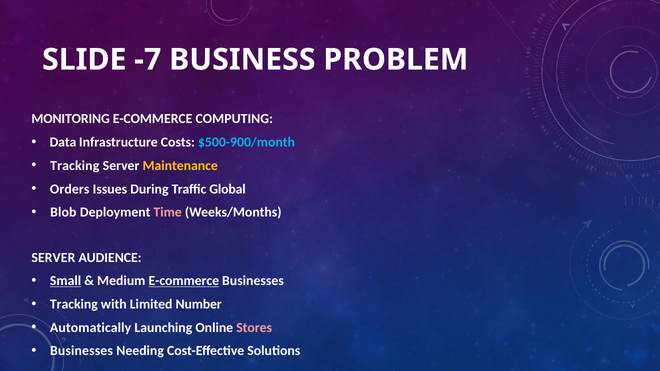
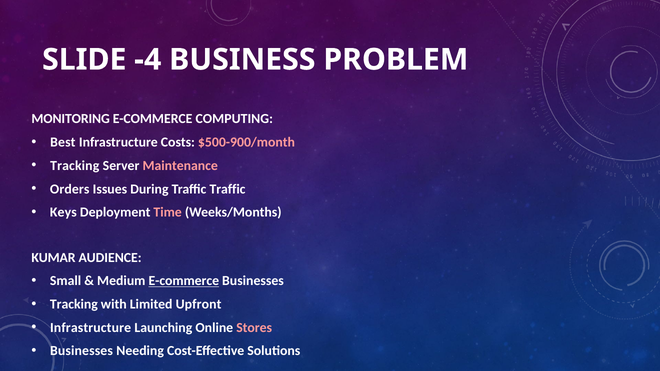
-7: -7 -> -4
Data: Data -> Best
$500-900/month colour: light blue -> pink
Maintenance colour: yellow -> pink
Traffic Global: Global -> Traffic
Blob: Blob -> Keys
SERVER at (53, 258): SERVER -> KUMAR
Small underline: present -> none
Number: Number -> Upfront
Automatically at (91, 328): Automatically -> Infrastructure
